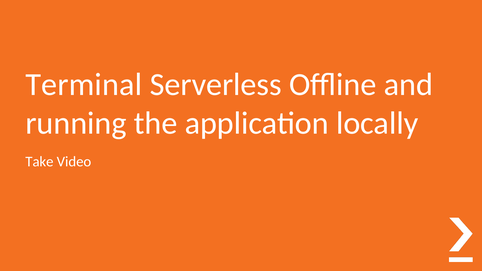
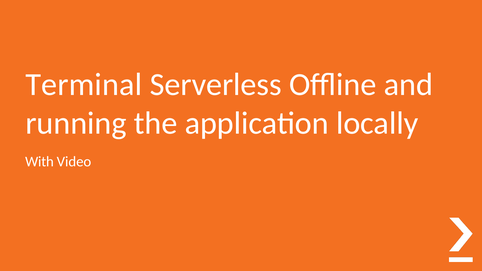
Take: Take -> With
